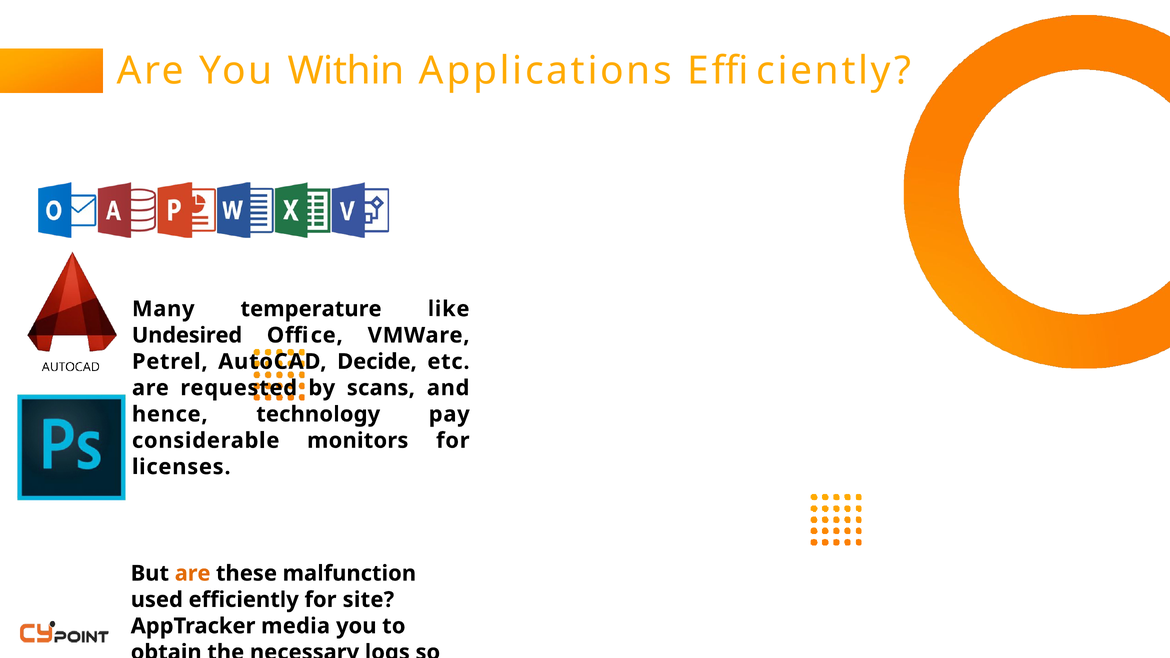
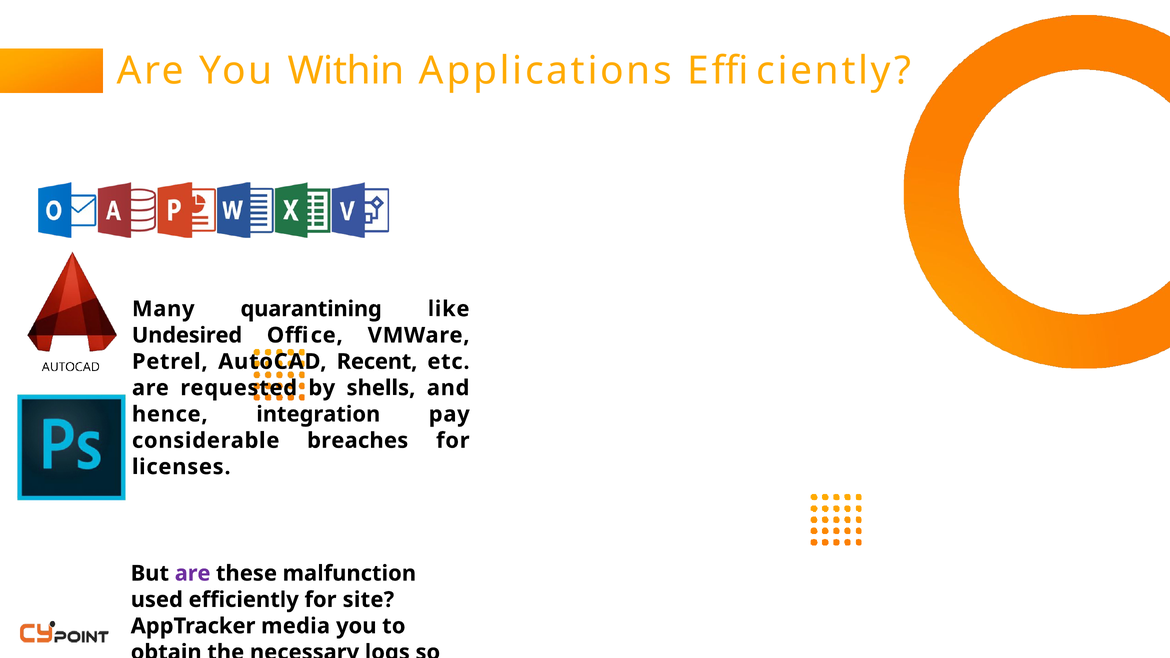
temperature: temperature -> quarantining
Decide: Decide -> Recent
scans: scans -> shells
technology: technology -> integration
monitors: monitors -> breaches
are at (193, 573) colour: orange -> purple
